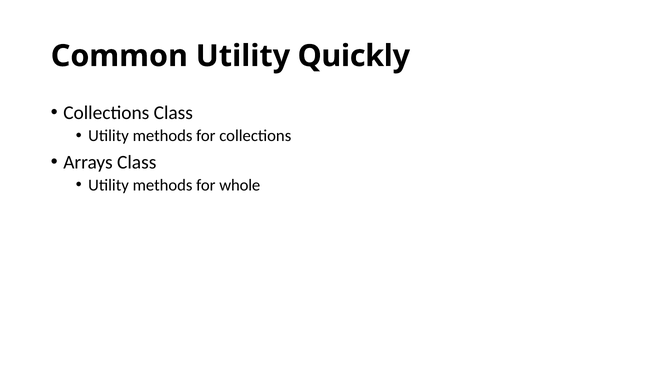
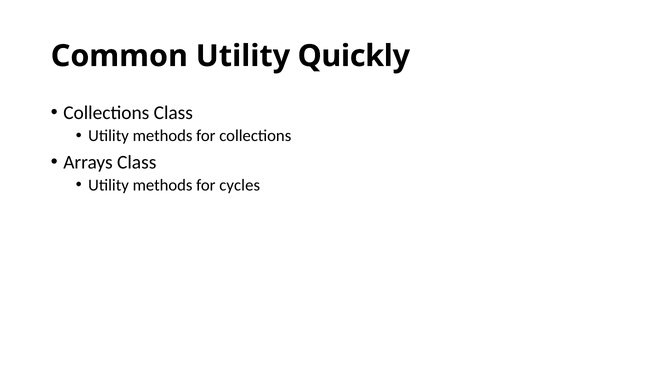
whole: whole -> cycles
